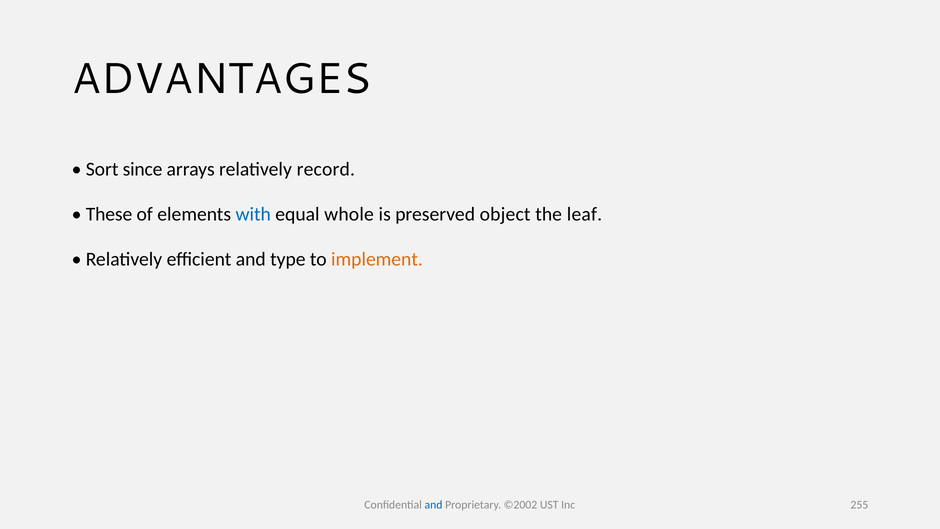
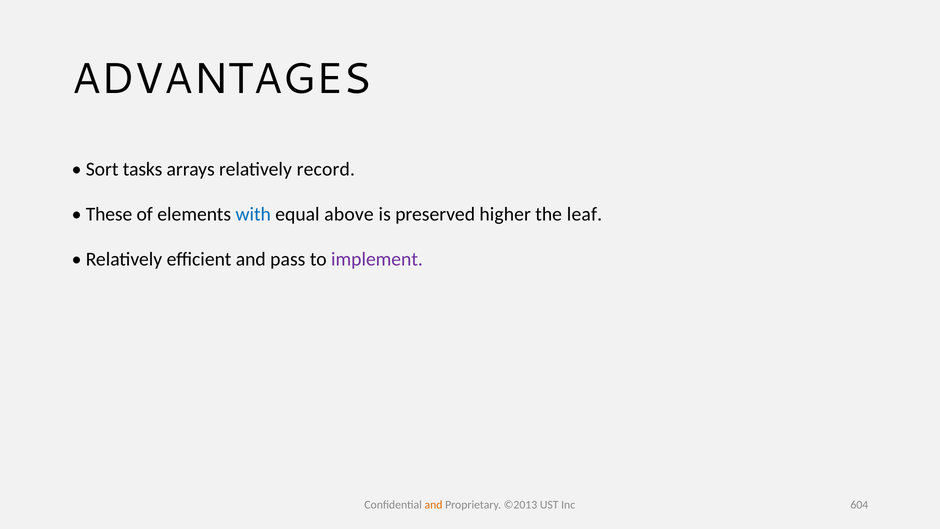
since: since -> tasks
whole: whole -> above
object: object -> higher
type: type -> pass
implement colour: orange -> purple
and at (434, 505) colour: blue -> orange
©2002: ©2002 -> ©2013
255: 255 -> 604
